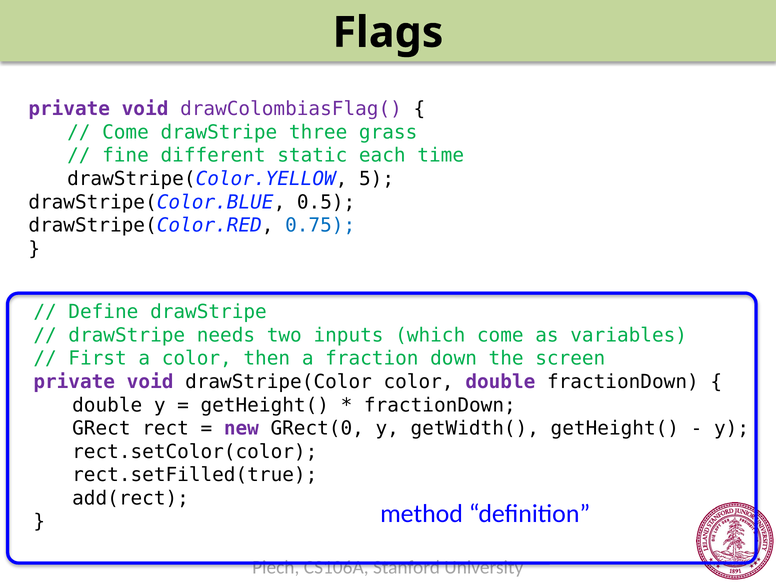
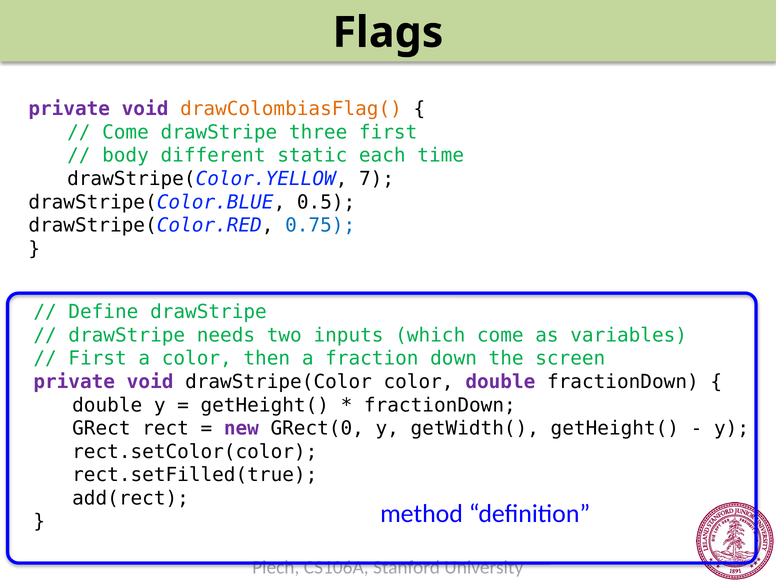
drawColombiasFlag( colour: purple -> orange
three grass: grass -> first
fine: fine -> body
5: 5 -> 7
